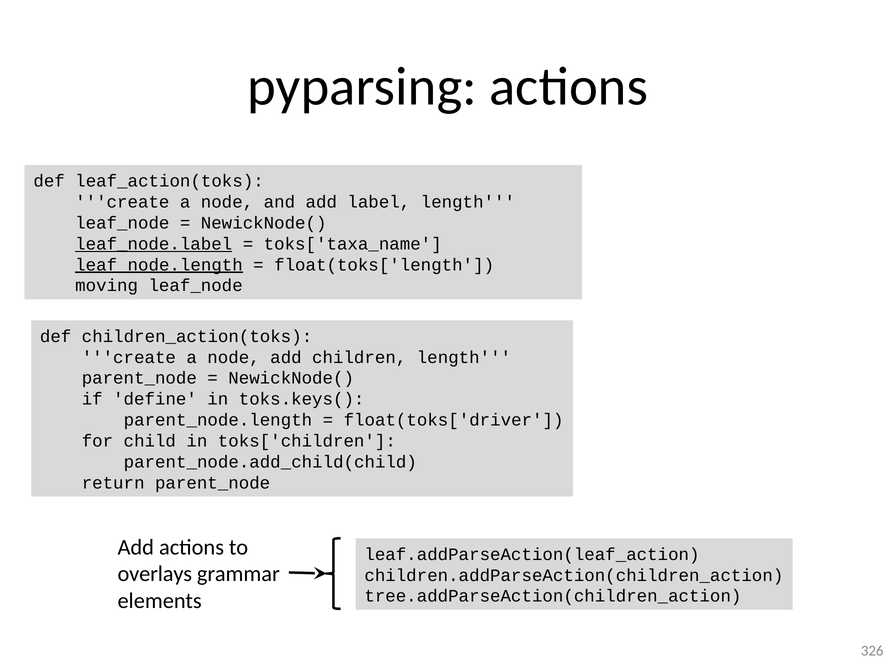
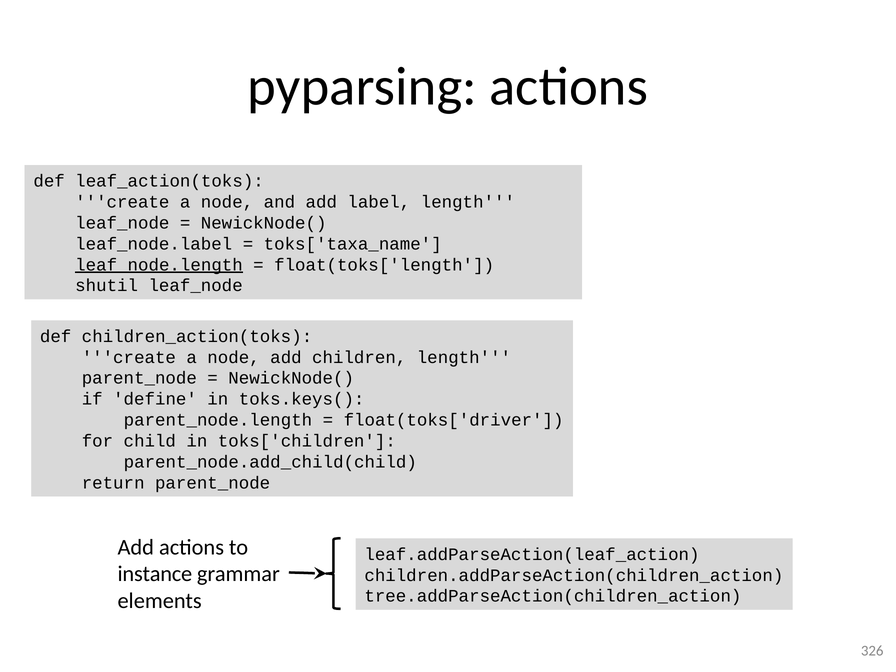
leaf_node.label underline: present -> none
moving: moving -> shutil
overlays: overlays -> instance
